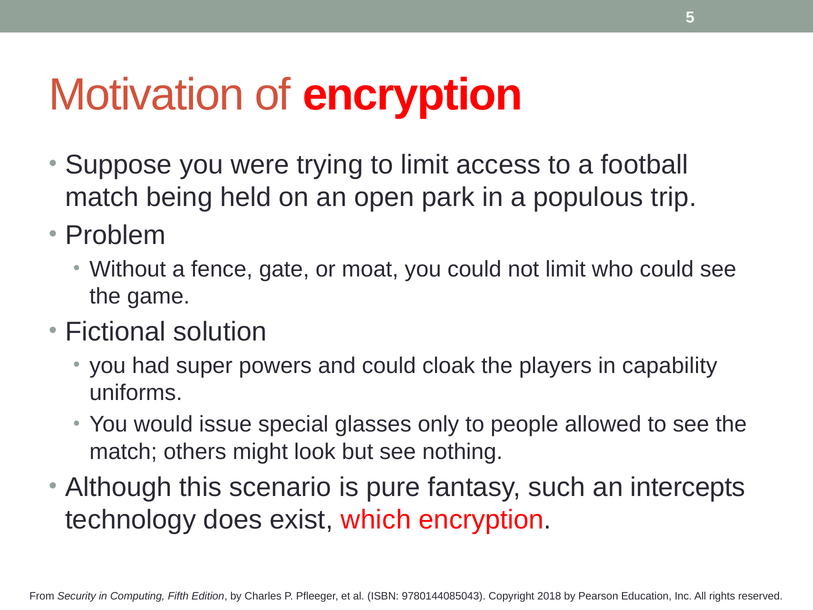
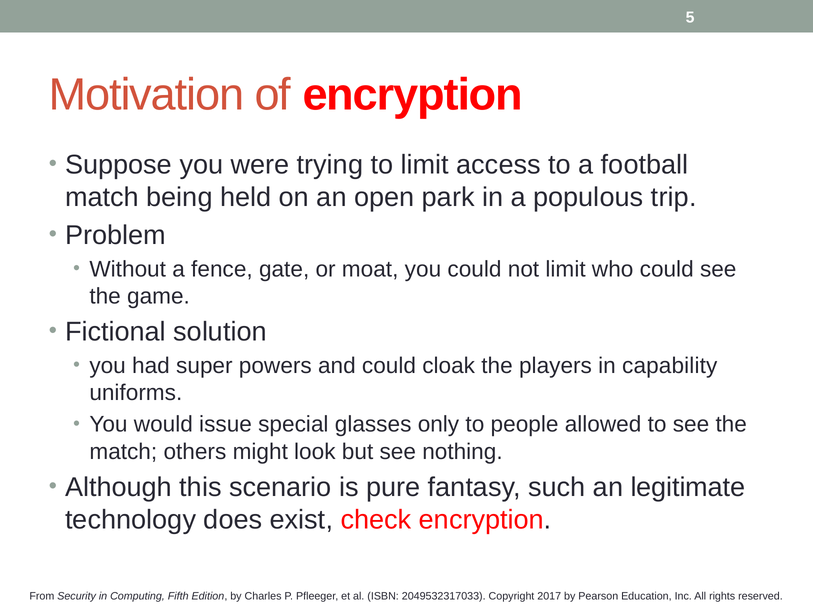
intercepts: intercepts -> legitimate
which: which -> check
9780144085043: 9780144085043 -> 2049532317033
2018: 2018 -> 2017
